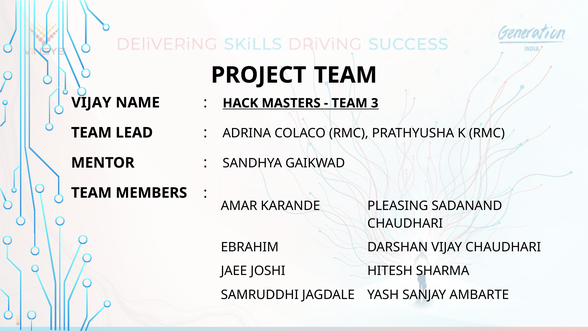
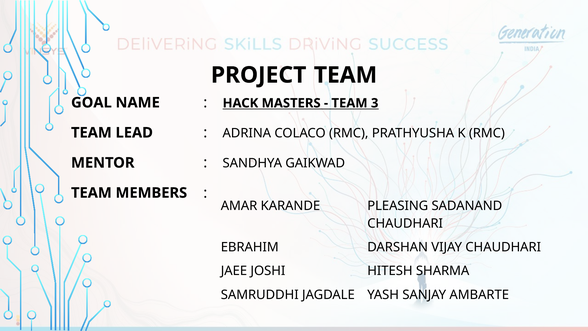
VIJAY at (91, 103): VIJAY -> GOAL
